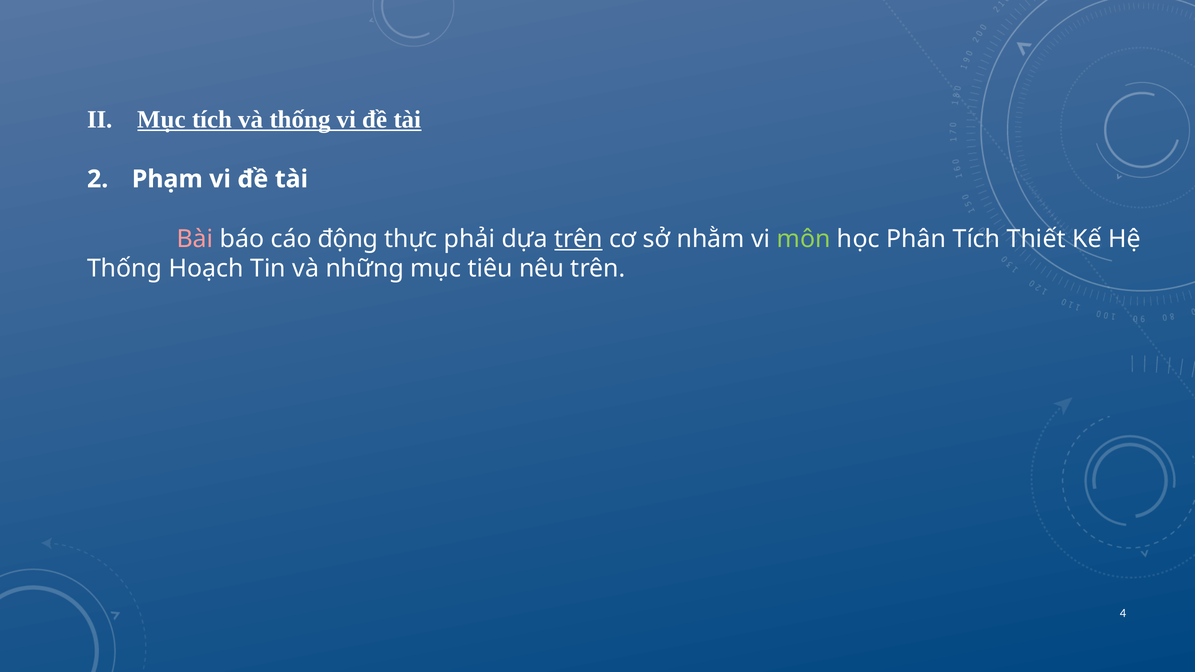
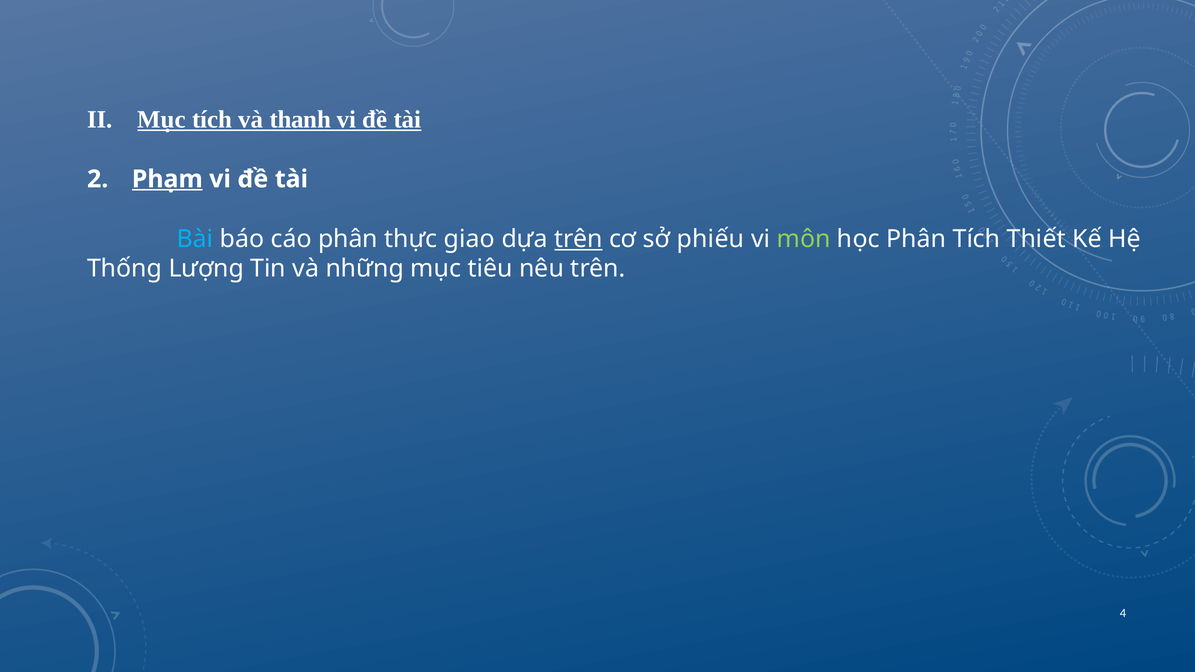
và thống: thống -> thanh
Phạm underline: none -> present
Bài colour: pink -> light blue
cáo động: động -> phân
phải: phải -> giao
nhằm: nhằm -> phiếu
Hoạch: Hoạch -> Lượng
